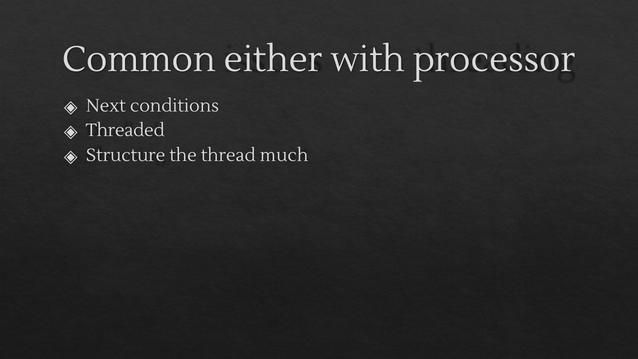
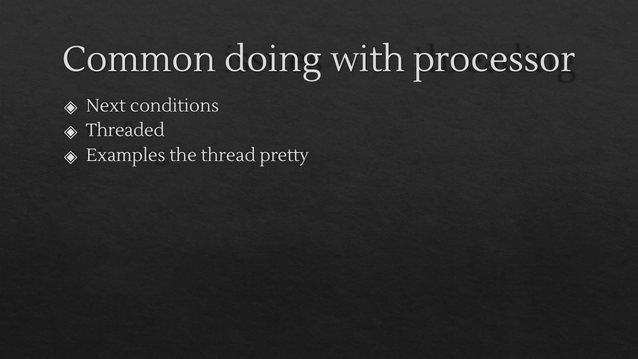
either: either -> doing
Structure: Structure -> Examples
much: much -> pretty
